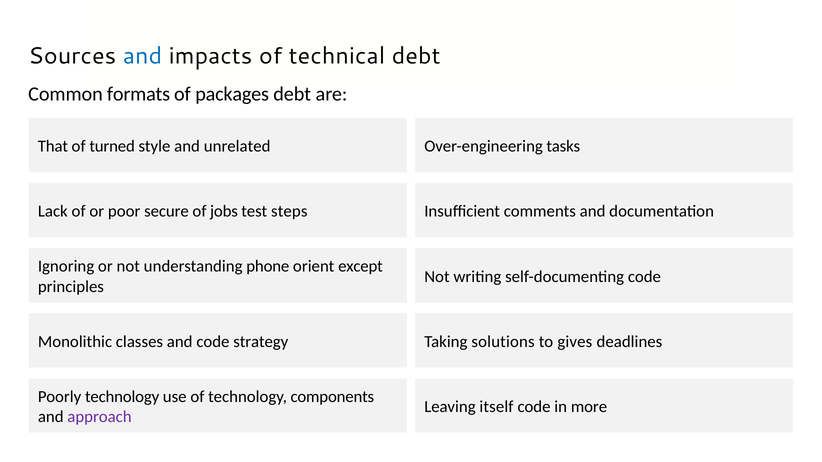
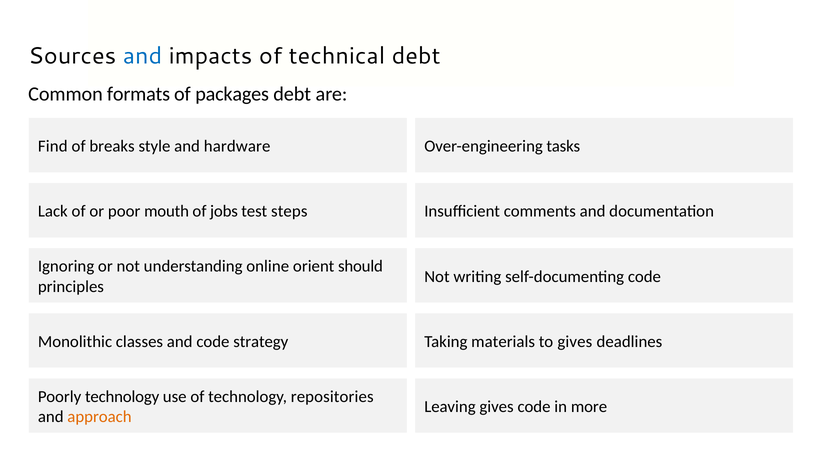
That: That -> Find
turned: turned -> breaks
unrelated: unrelated -> hardware
secure: secure -> mouth
phone: phone -> online
except: except -> should
solutions: solutions -> materials
components: components -> repositories
Leaving itself: itself -> gives
approach colour: purple -> orange
